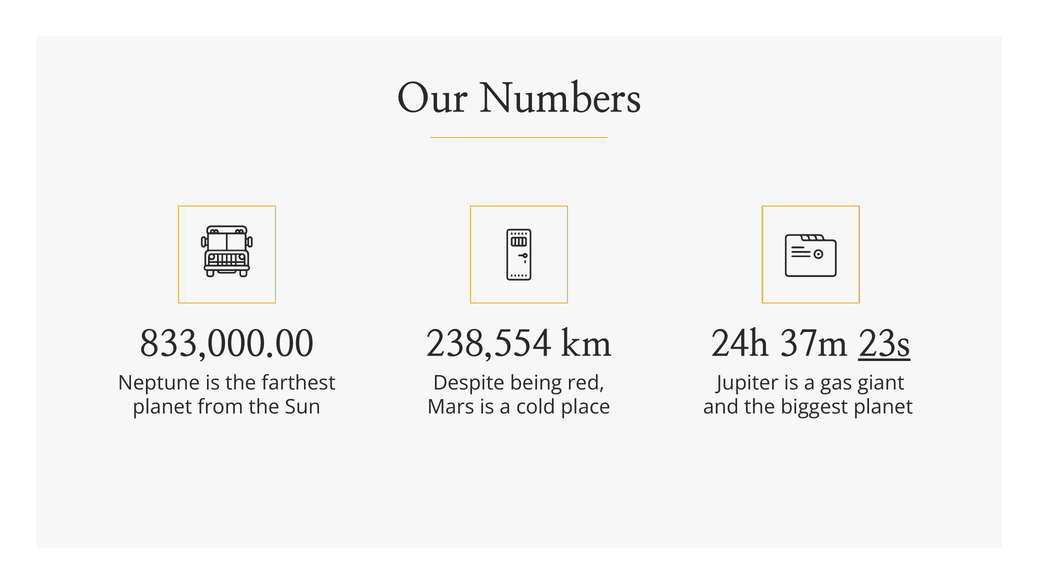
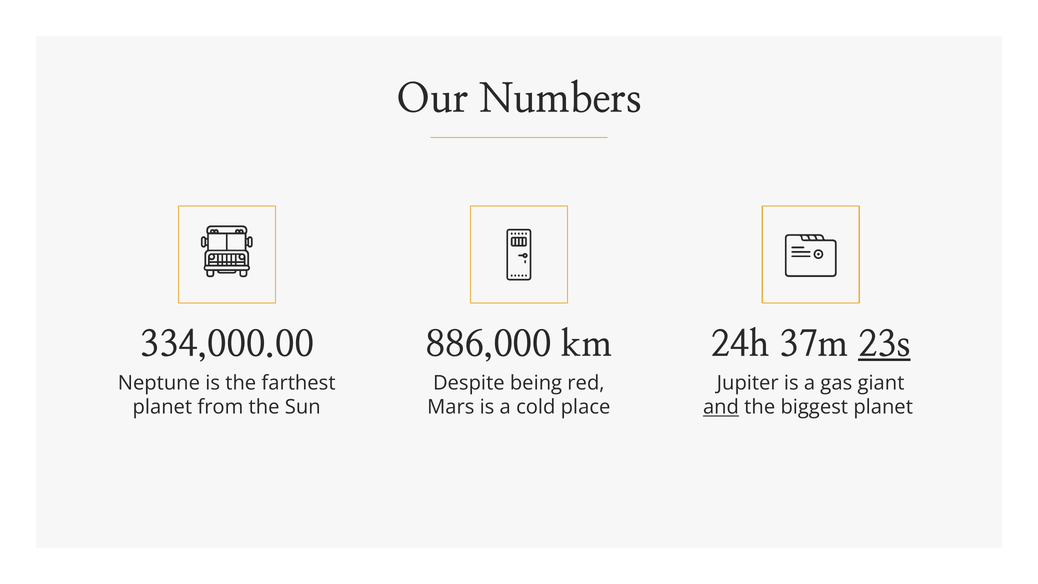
833,000.00: 833,000.00 -> 334,000.00
238,554: 238,554 -> 886,000
and underline: none -> present
